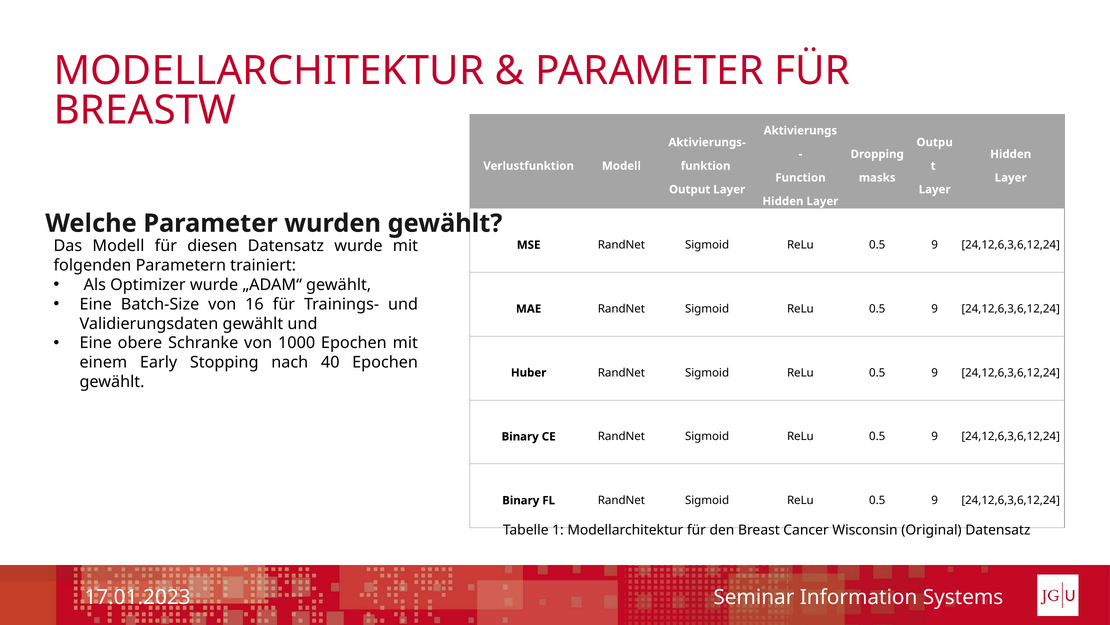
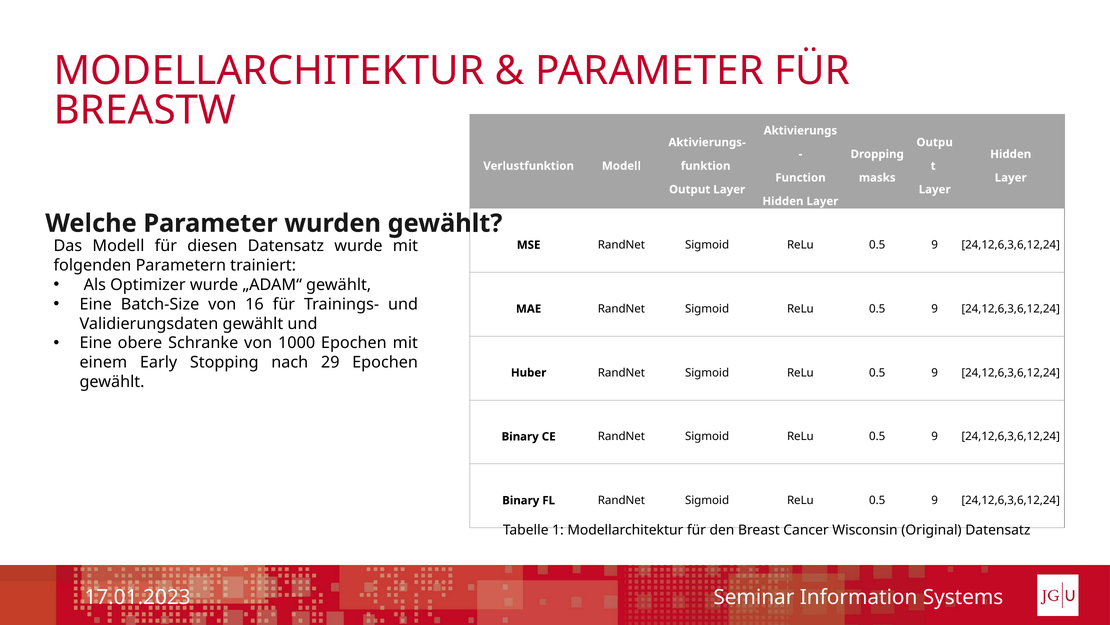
40: 40 -> 29
